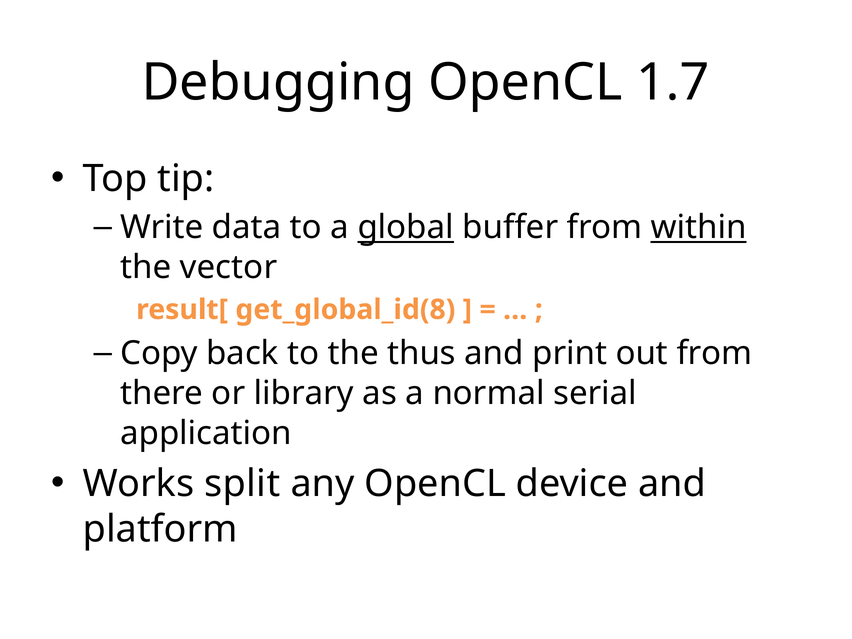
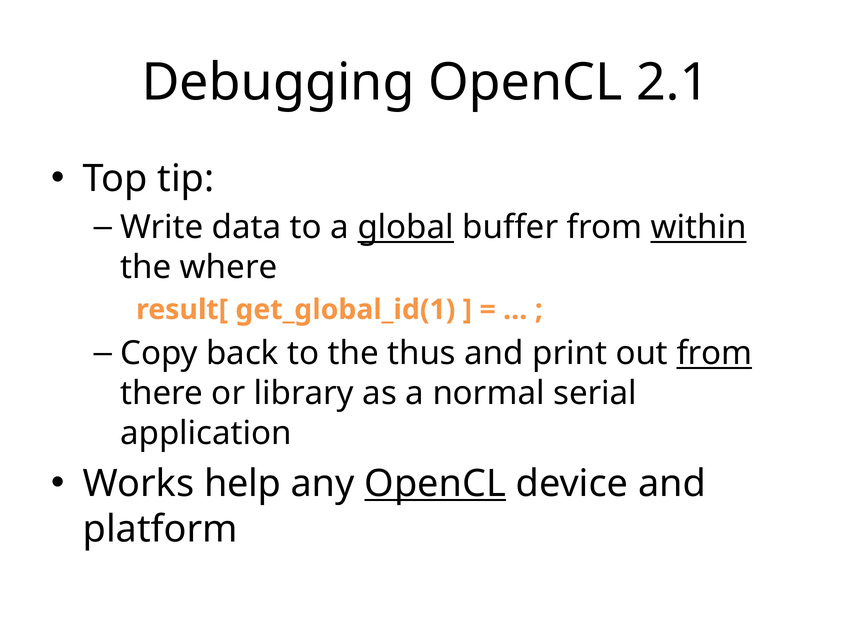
1.7: 1.7 -> 2.1
vector: vector -> where
get_global_id(8: get_global_id(8 -> get_global_id(1
from at (714, 354) underline: none -> present
split: split -> help
OpenCL at (435, 484) underline: none -> present
